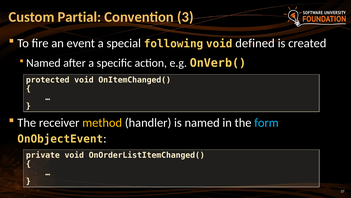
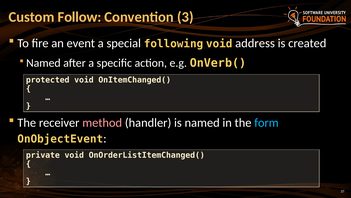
Partial: Partial -> Follow
defined: defined -> address
method colour: yellow -> pink
